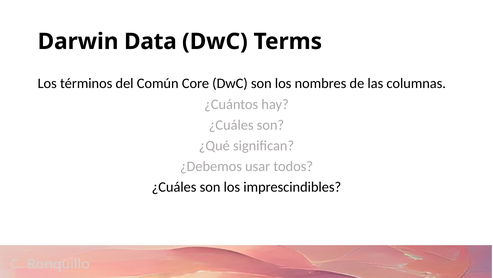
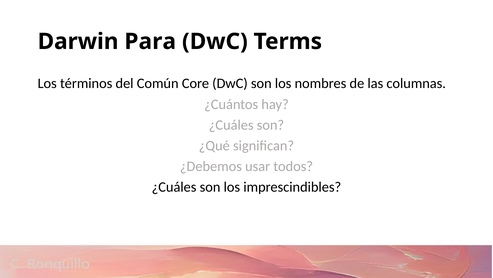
Data: Data -> Para
